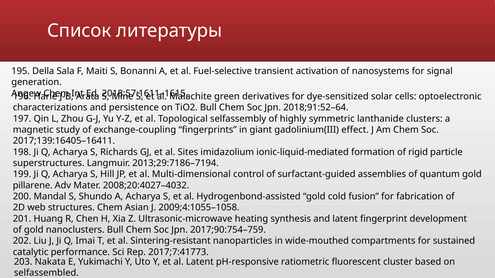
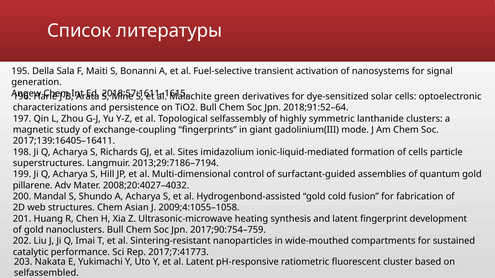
effect: effect -> mode
of rigid: rigid -> cells
